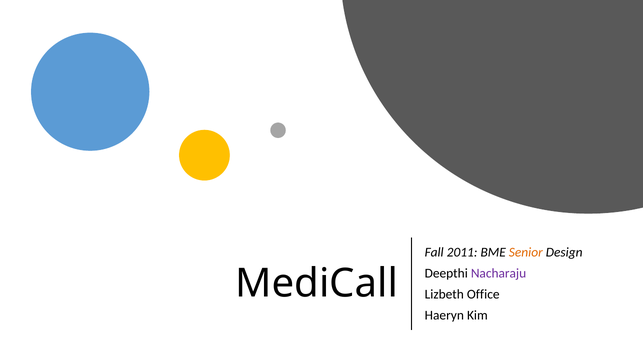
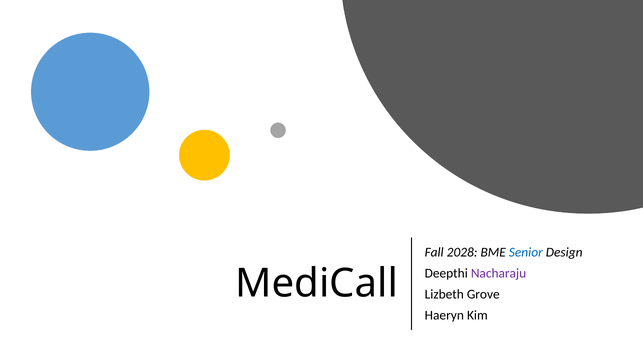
2011: 2011 -> 2028
Senior colour: orange -> blue
Office: Office -> Grove
